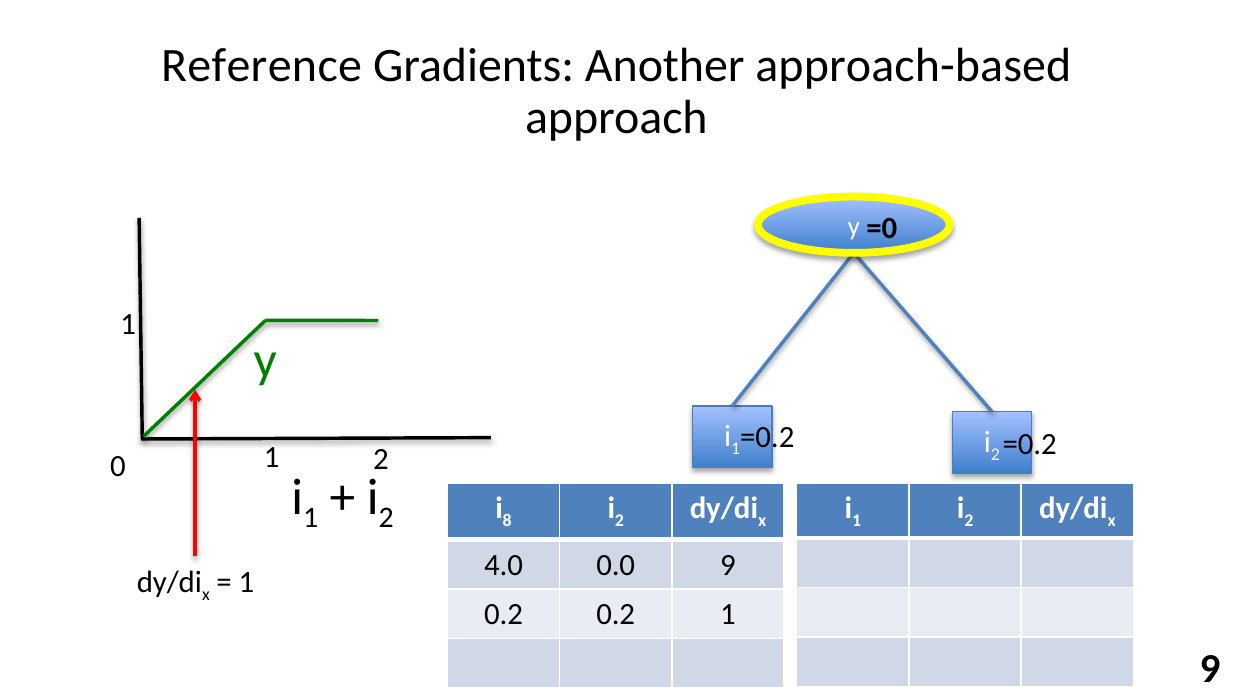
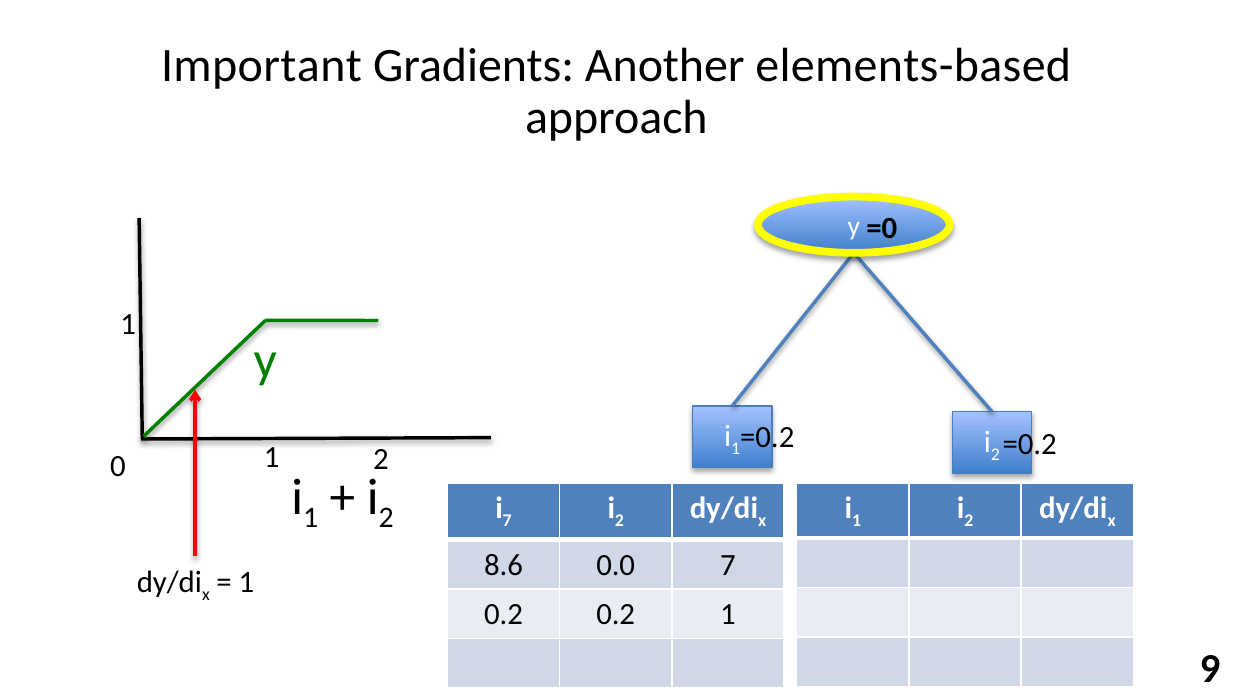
Reference: Reference -> Important
approach-based: approach-based -> elements-based
8 at (507, 520): 8 -> 7
4.0: 4.0 -> 8.6
0.0 9: 9 -> 7
